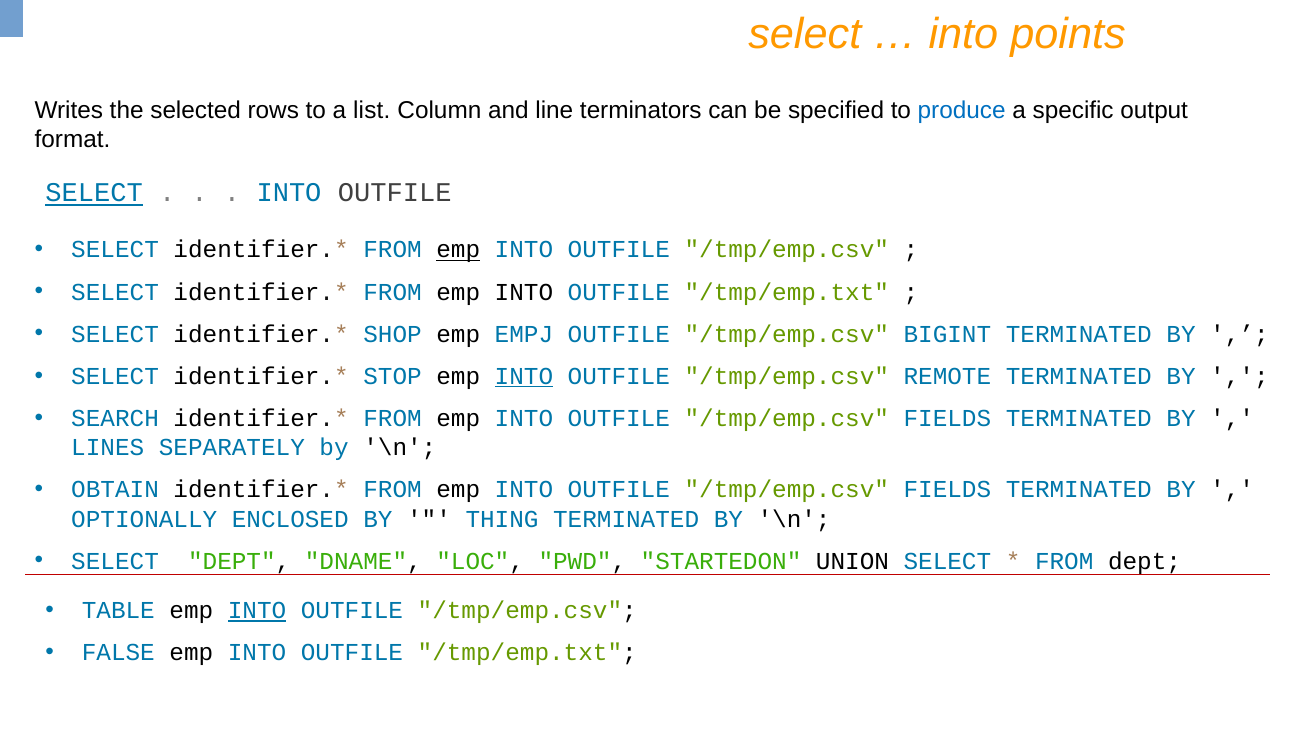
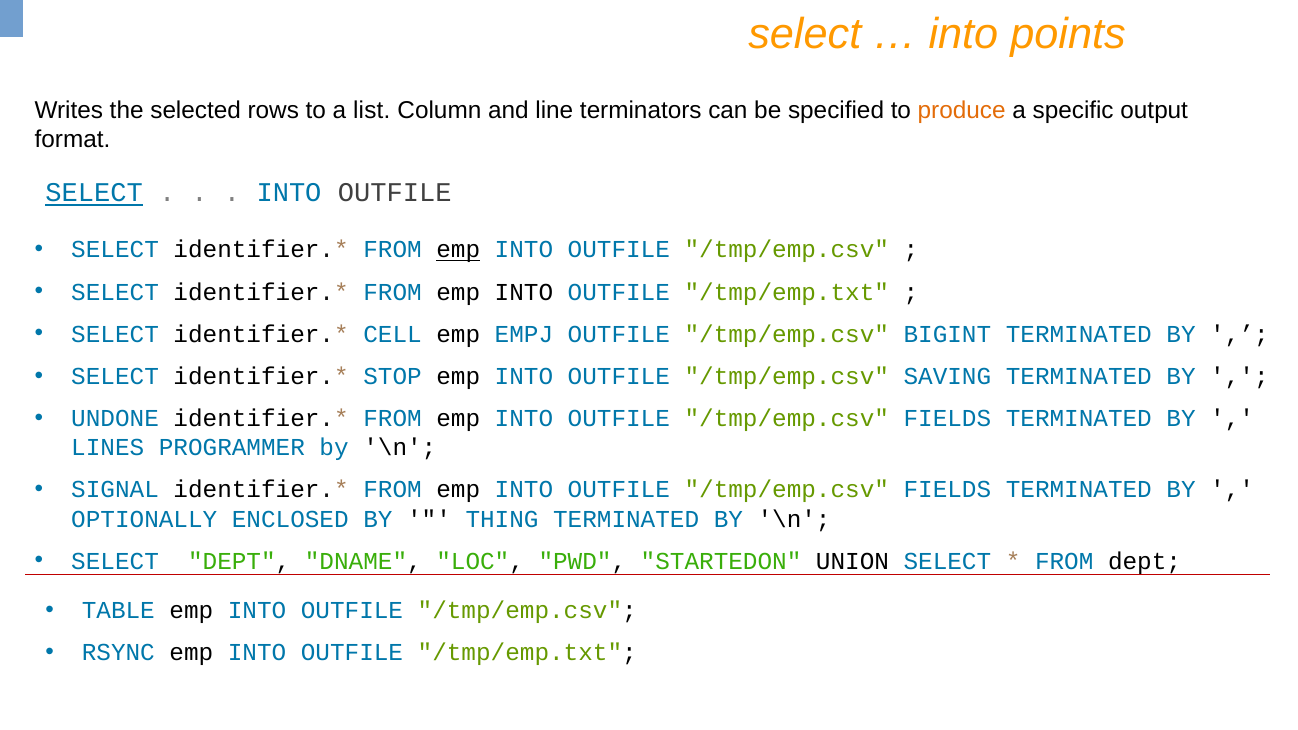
produce colour: blue -> orange
SHOP: SHOP -> CELL
INTO at (524, 376) underline: present -> none
REMOTE: REMOTE -> SAVING
SEARCH: SEARCH -> UNDONE
SEPARATELY: SEPARATELY -> PROGRAMMER
OBTAIN: OBTAIN -> SIGNAL
INTO at (257, 611) underline: present -> none
FALSE: FALSE -> RSYNC
